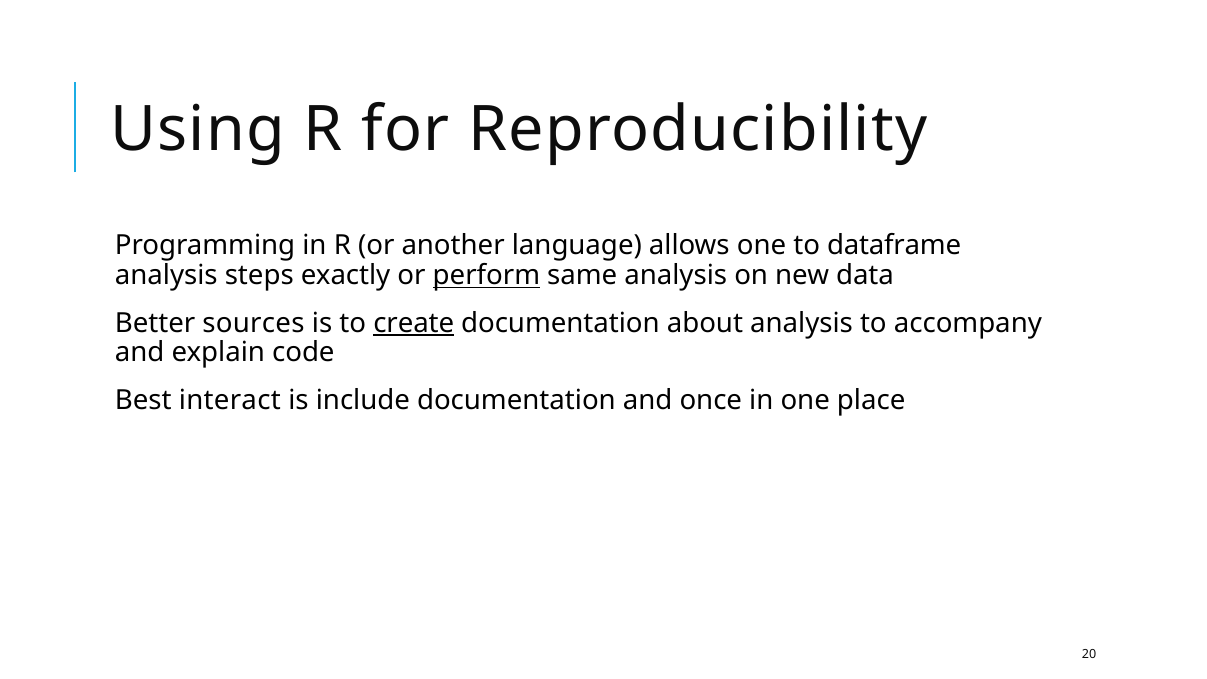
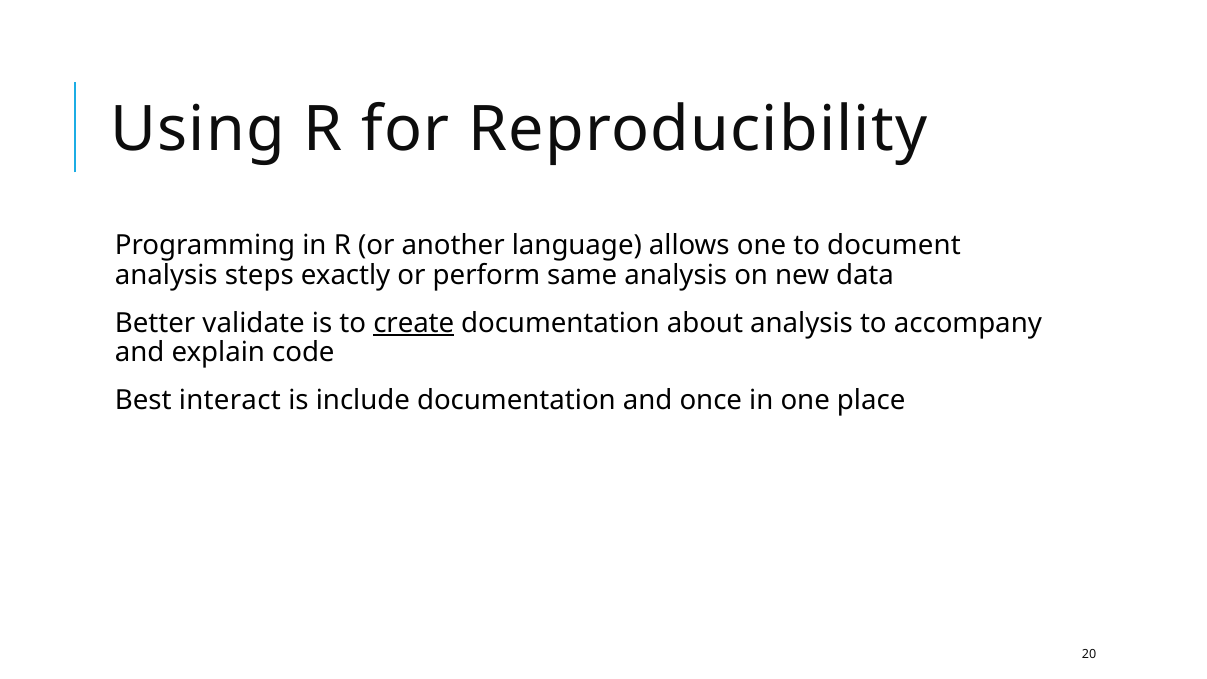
dataframe: dataframe -> document
perform underline: present -> none
sources: sources -> validate
